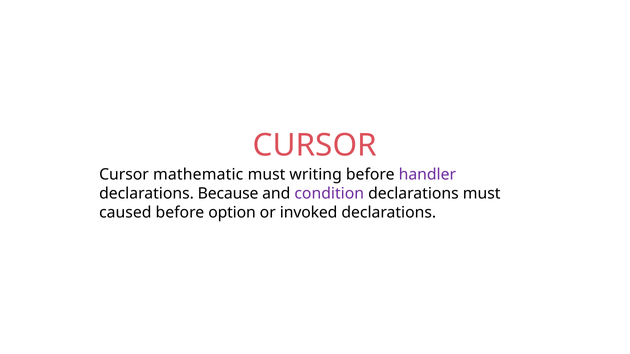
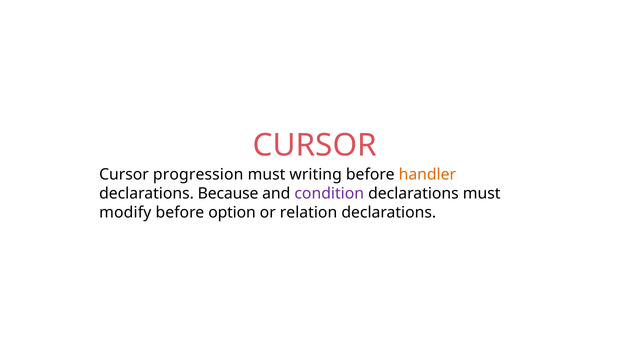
mathematic: mathematic -> progression
handler colour: purple -> orange
caused: caused -> modify
invoked: invoked -> relation
